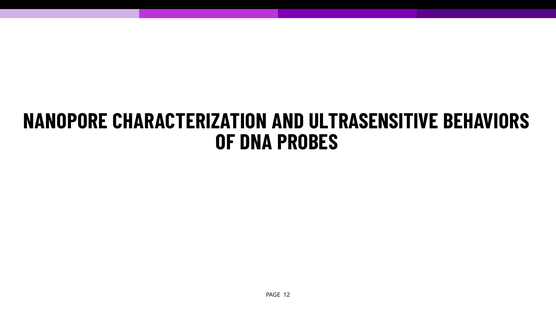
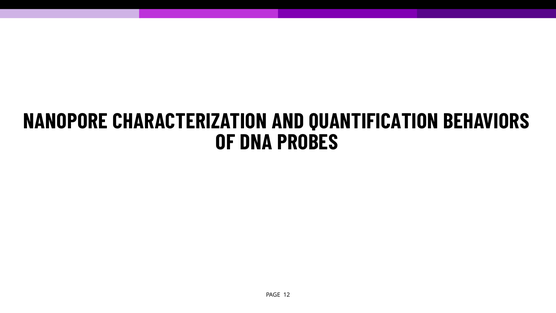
ULTRASENSITIVE: ULTRASENSITIVE -> QUANTIFICATION
